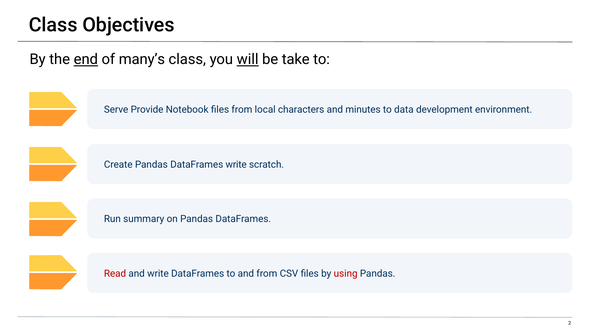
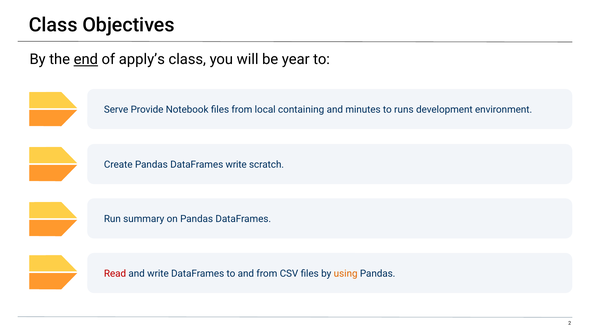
many’s: many’s -> apply’s
will underline: present -> none
take: take -> year
characters: characters -> containing
data: data -> runs
using colour: red -> orange
